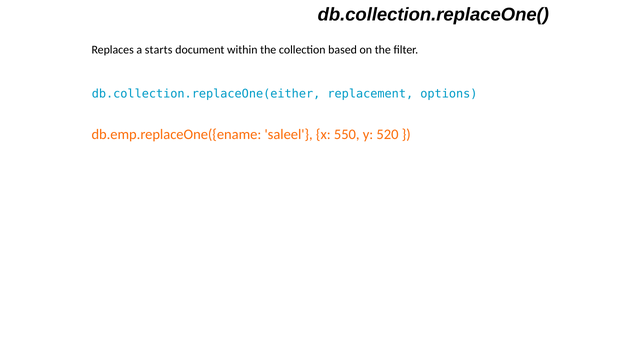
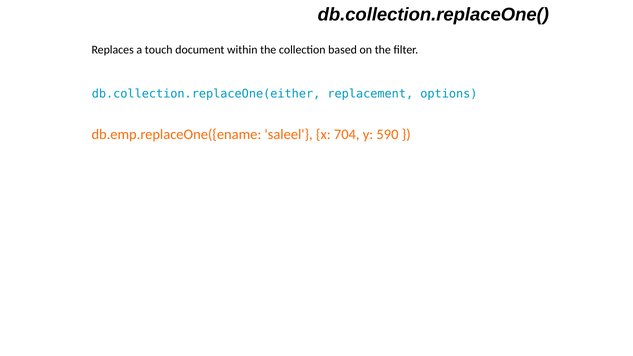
starts: starts -> touch
550: 550 -> 704
520: 520 -> 590
